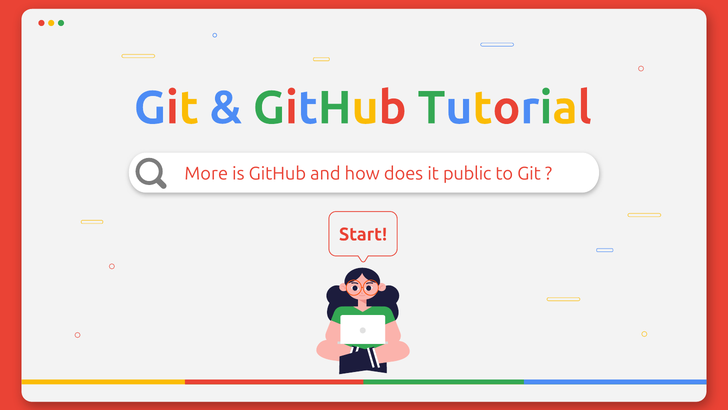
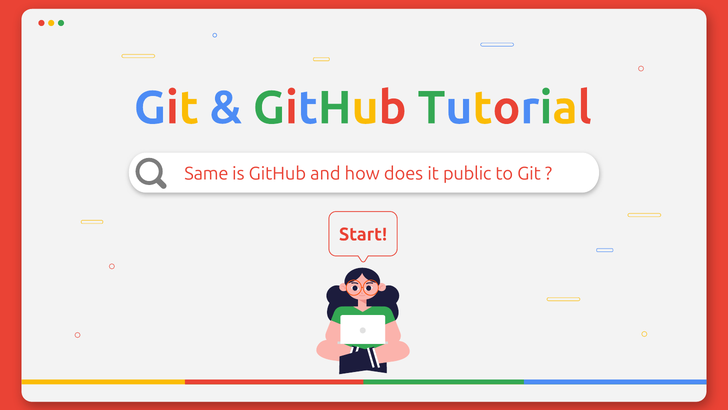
More: More -> Same
